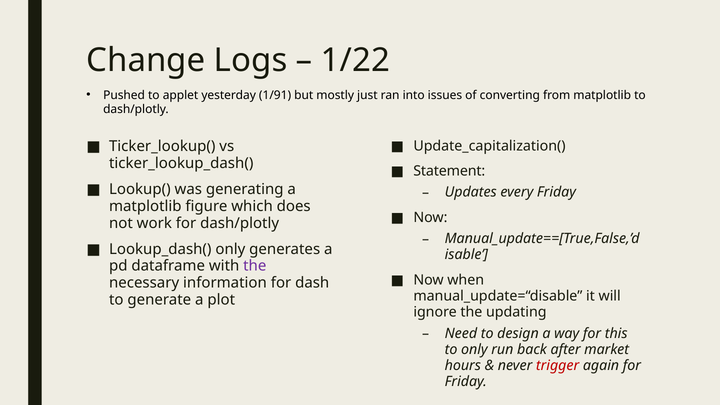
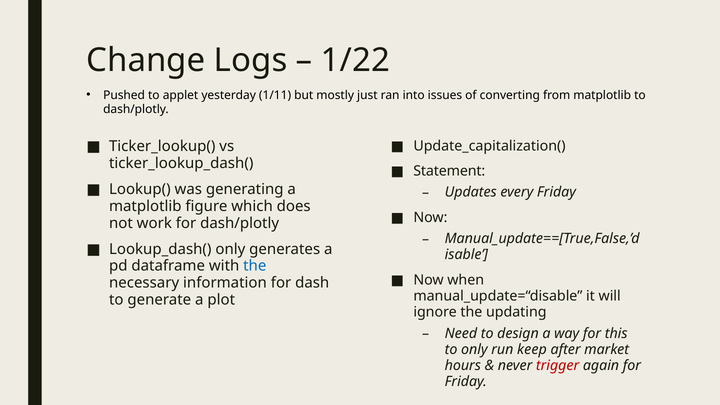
1/91: 1/91 -> 1/11
the at (255, 266) colour: purple -> blue
back: back -> keep
